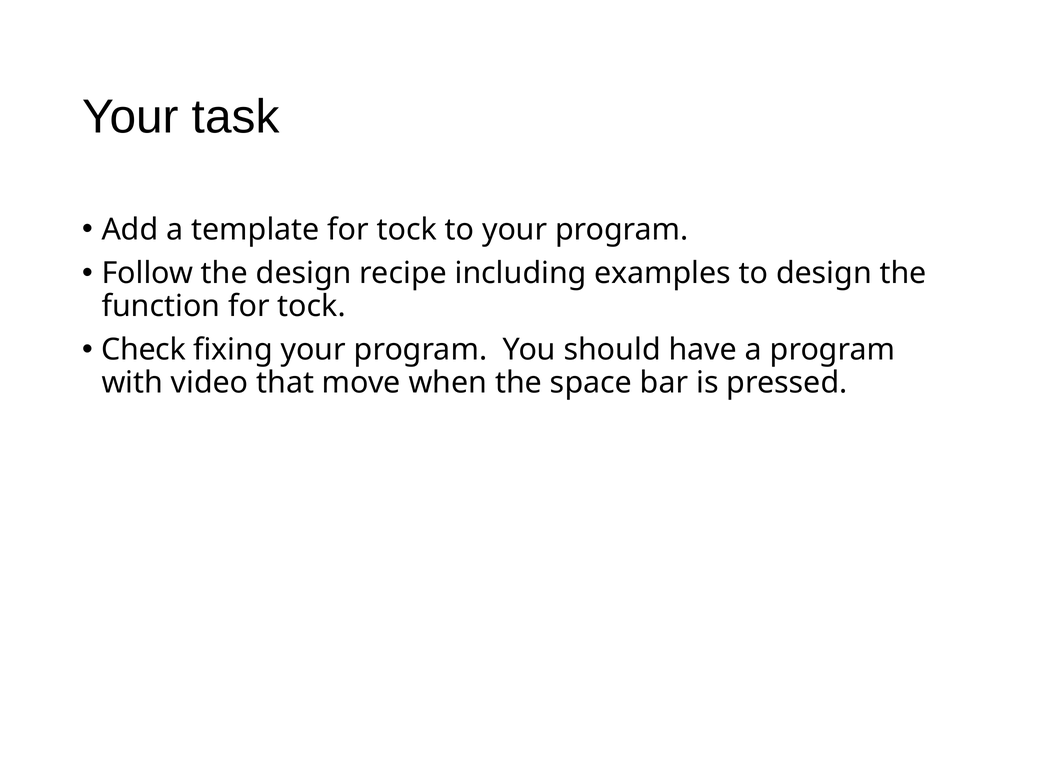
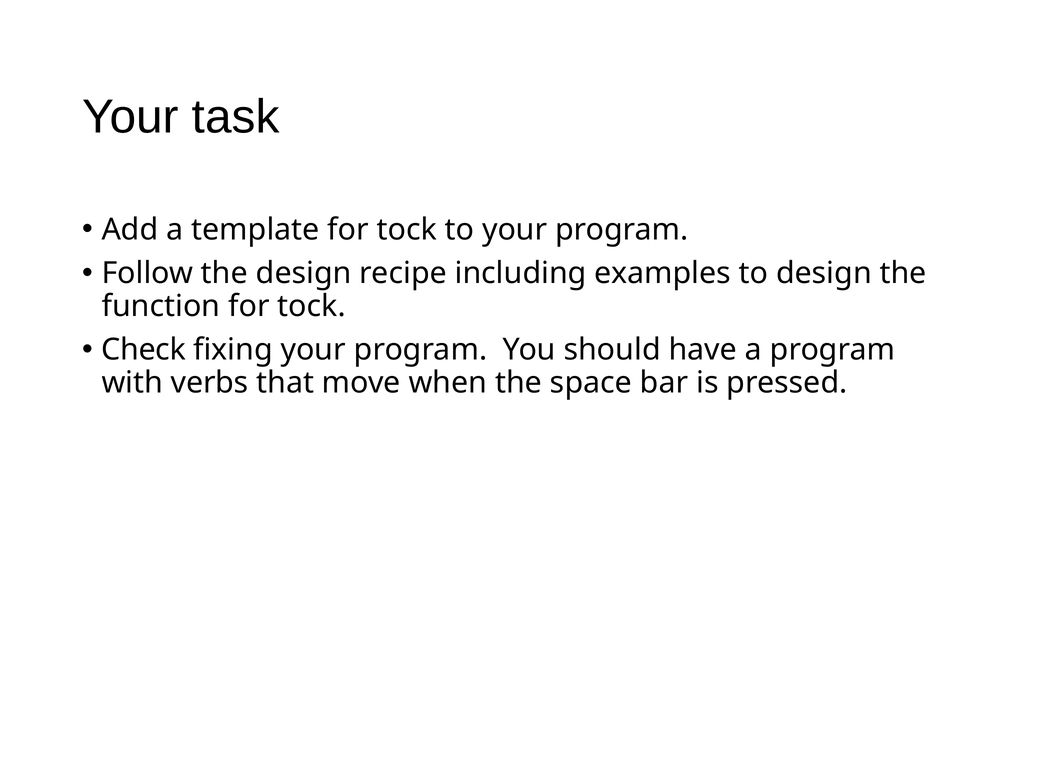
video: video -> verbs
